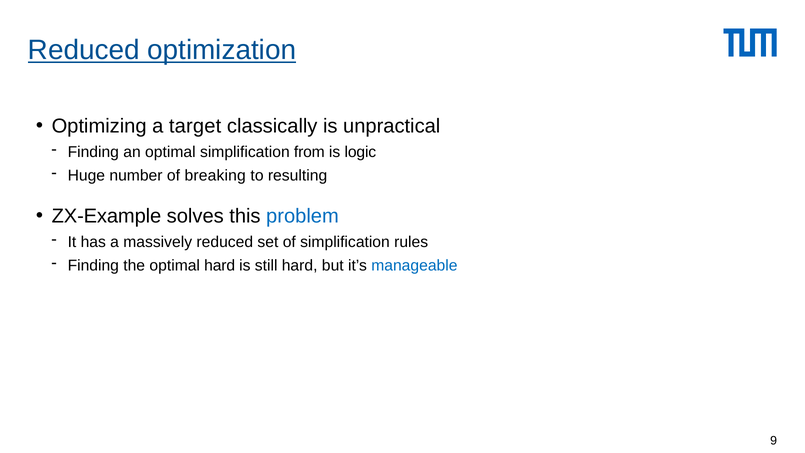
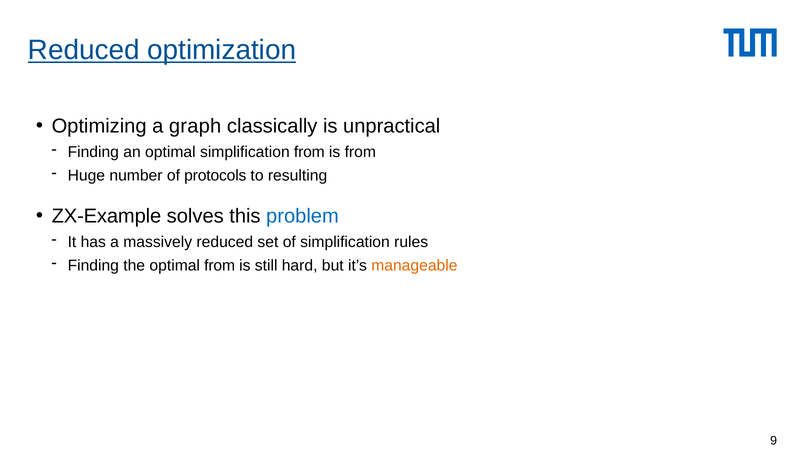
target: target -> graph
is logic: logic -> from
breaking: breaking -> protocols
optimal hard: hard -> from
manageable colour: blue -> orange
